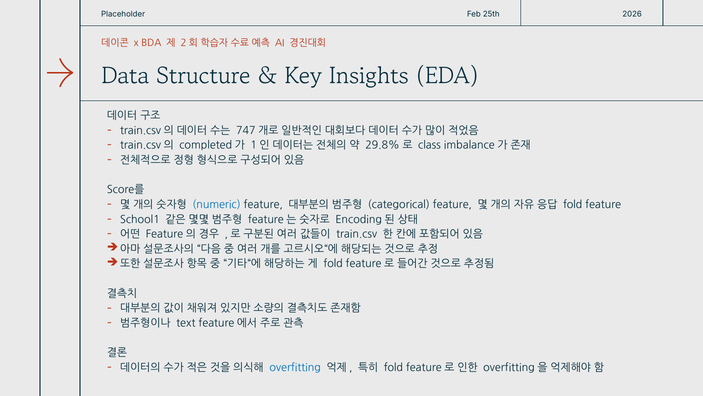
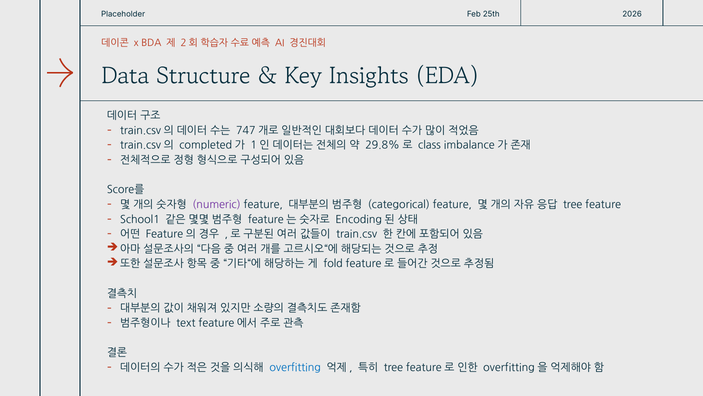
numeric colour: blue -> purple
fold at (573, 204): fold -> tree
fold at (393, 367): fold -> tree
